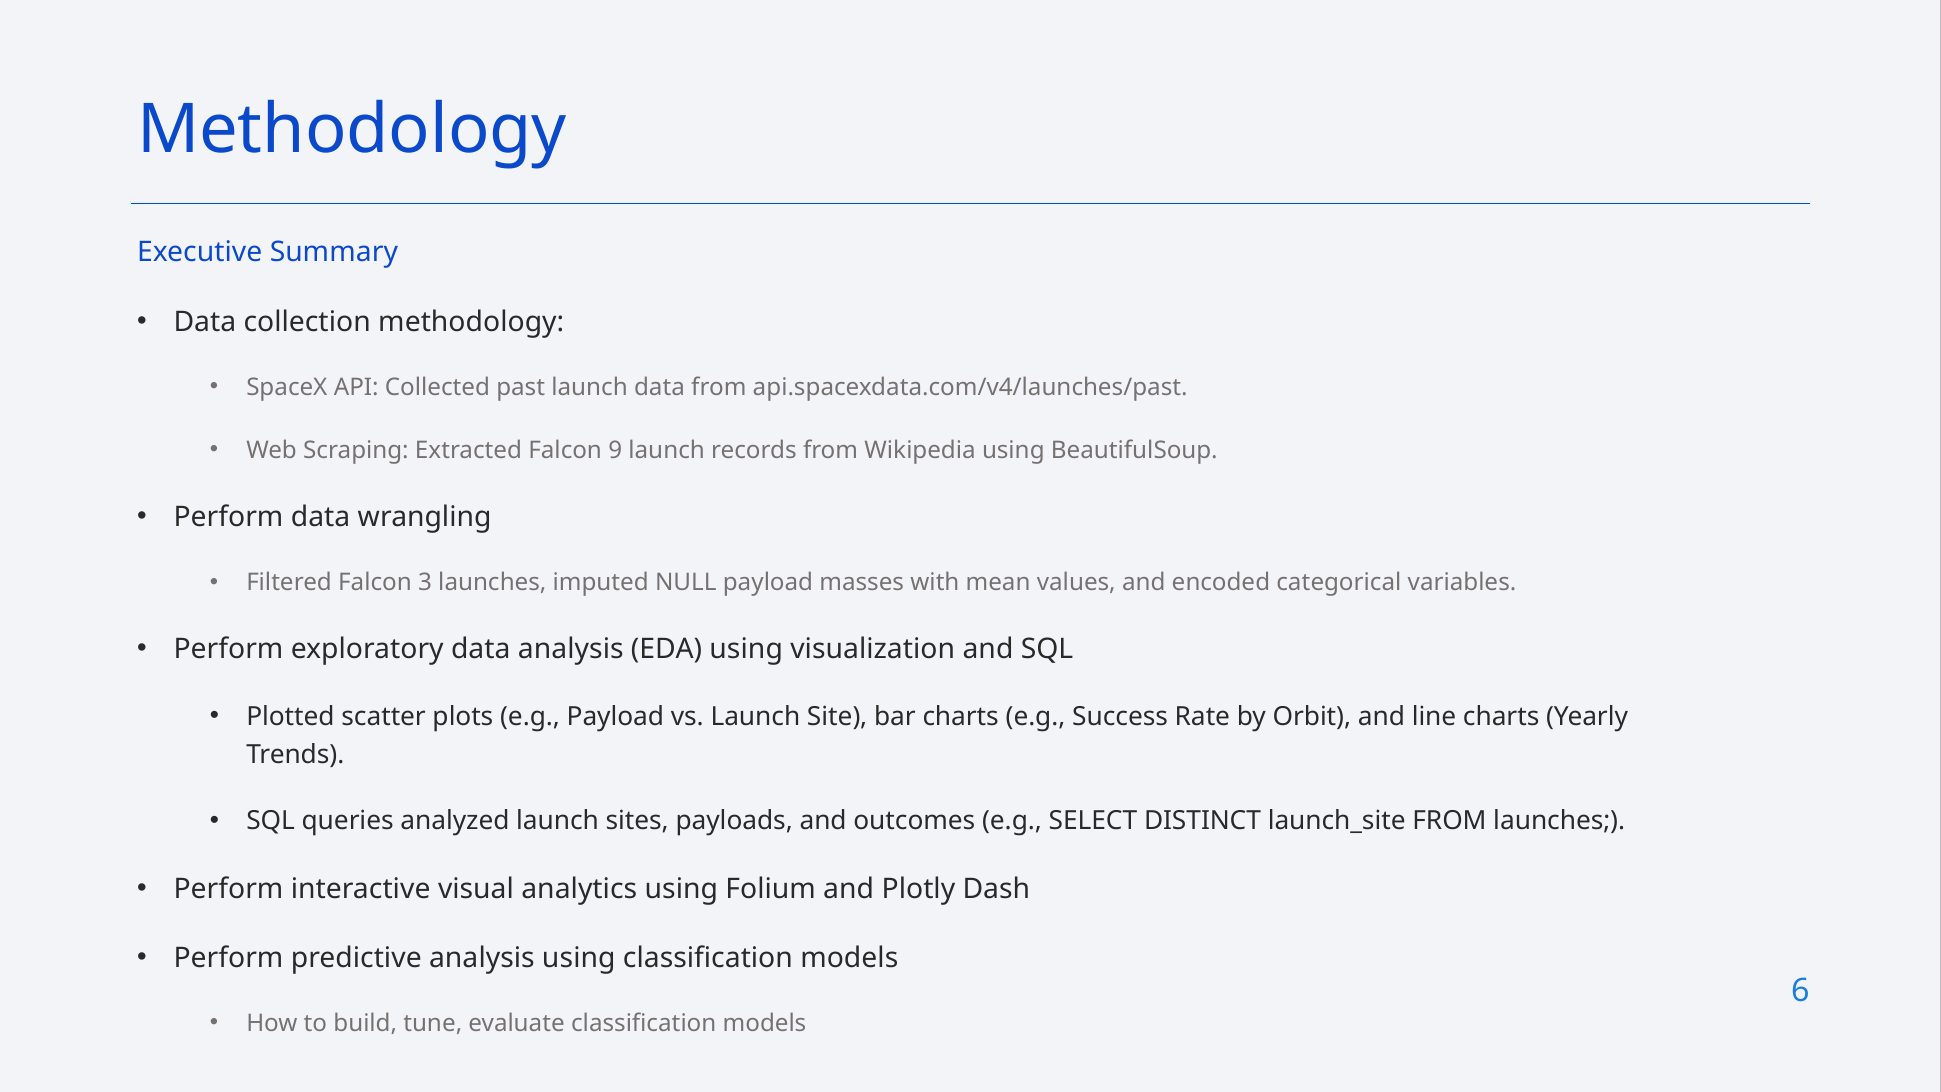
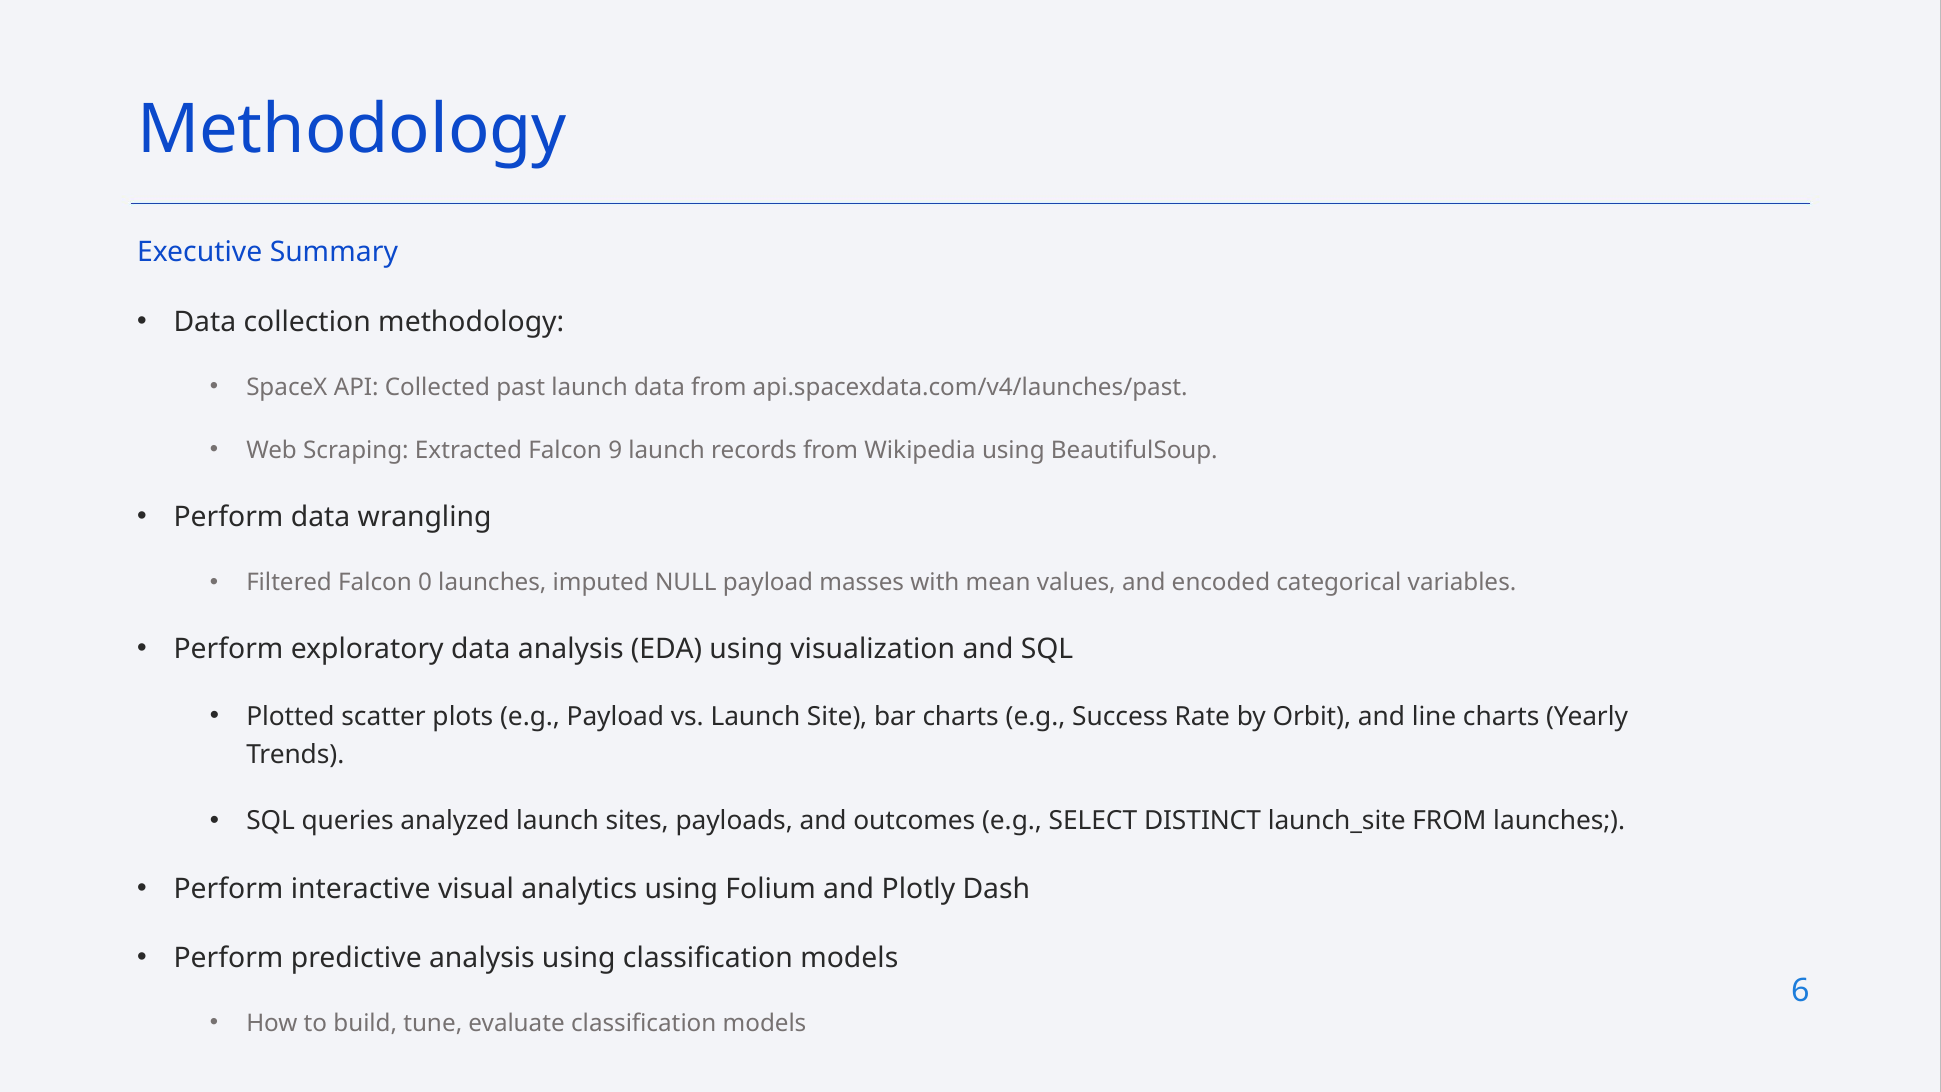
3: 3 -> 0
